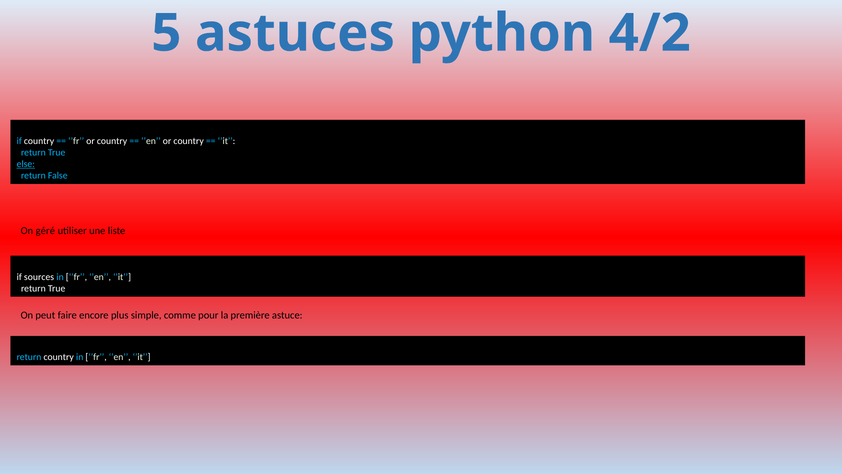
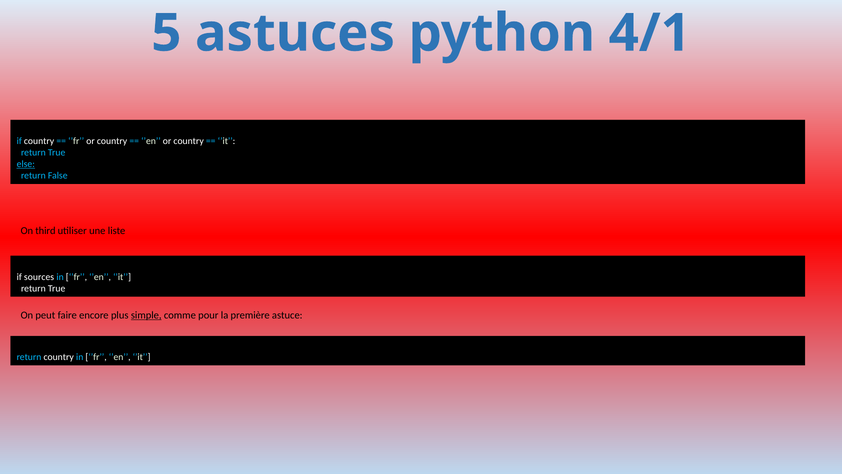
4/2: 4/2 -> 4/1
géré: géré -> third
simple underline: none -> present
